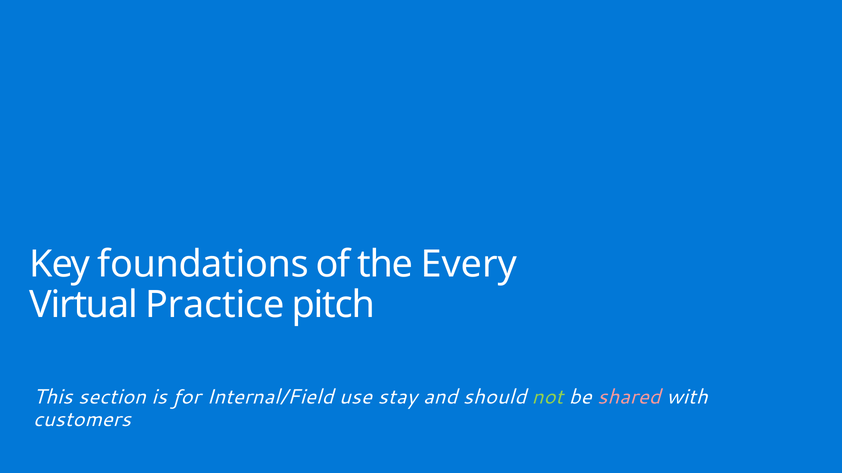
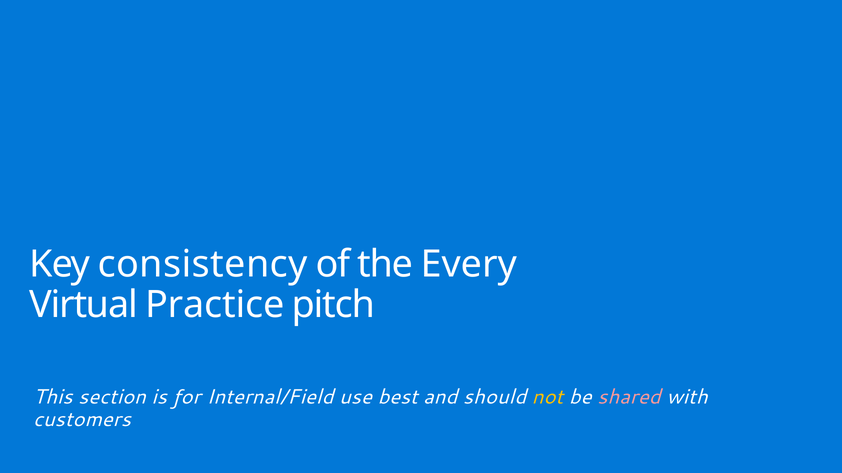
foundations: foundations -> consistency
stay: stay -> best
not colour: light green -> yellow
